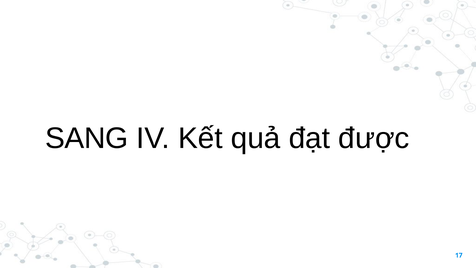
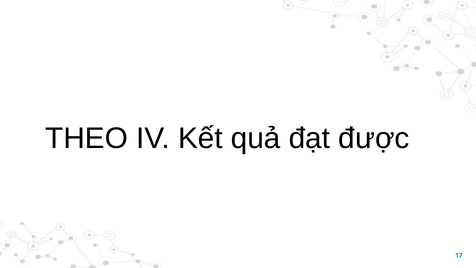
SANG: SANG -> THEO
